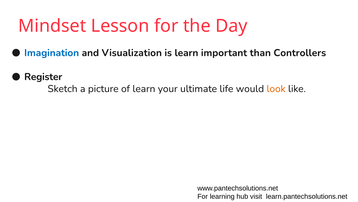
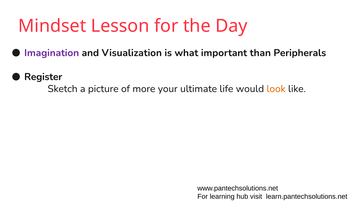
Imagination colour: blue -> purple
is learn: learn -> what
Controllers: Controllers -> Peripherals
of learn: learn -> more
